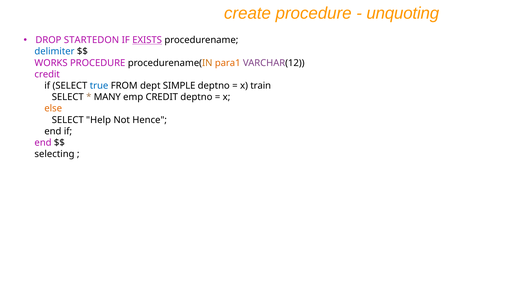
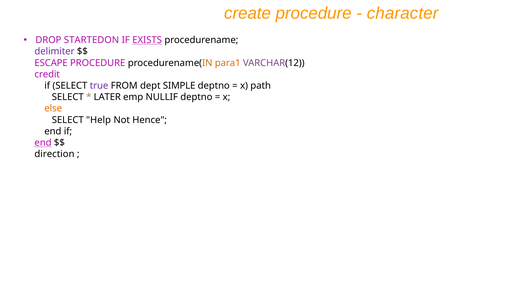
unquoting: unquoting -> character
delimiter colour: blue -> purple
WORKS: WORKS -> ESCAPE
true colour: blue -> purple
train: train -> path
MANY: MANY -> LATER
emp CREDIT: CREDIT -> NULLIF
end at (43, 143) underline: none -> present
selecting: selecting -> direction
